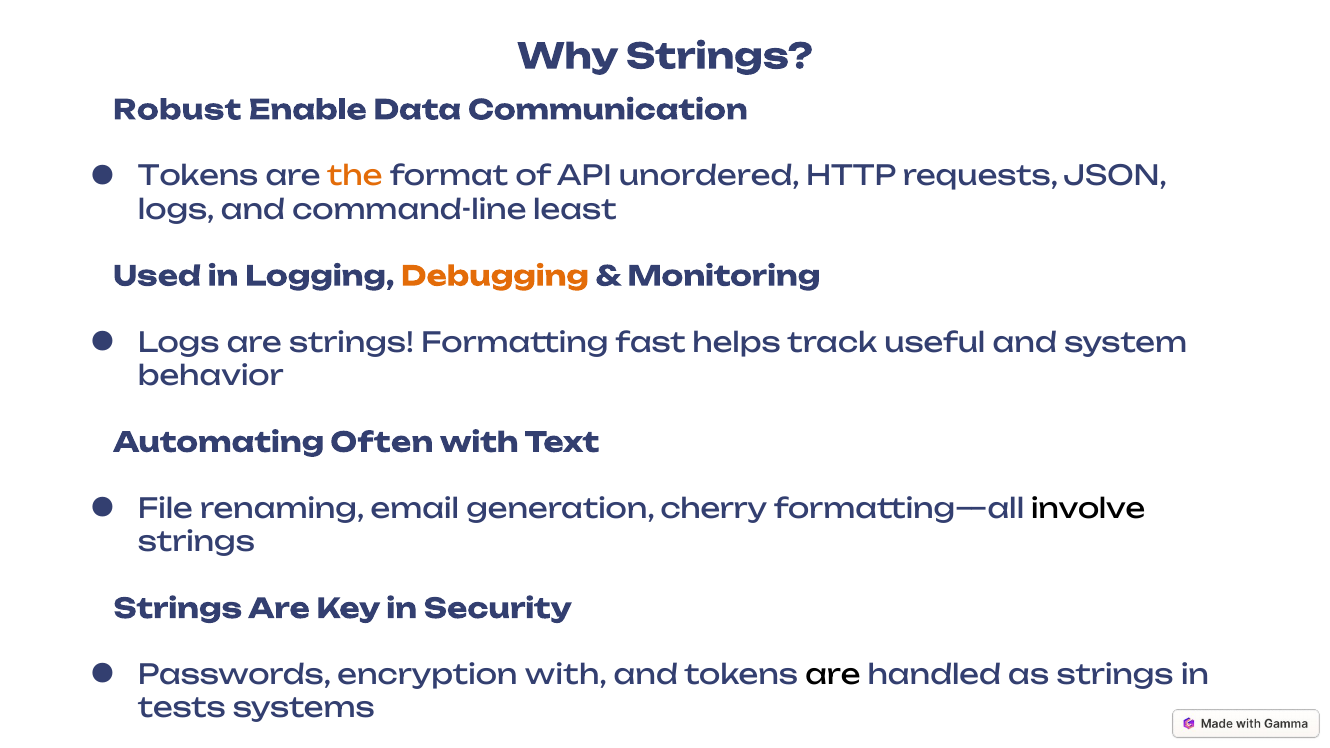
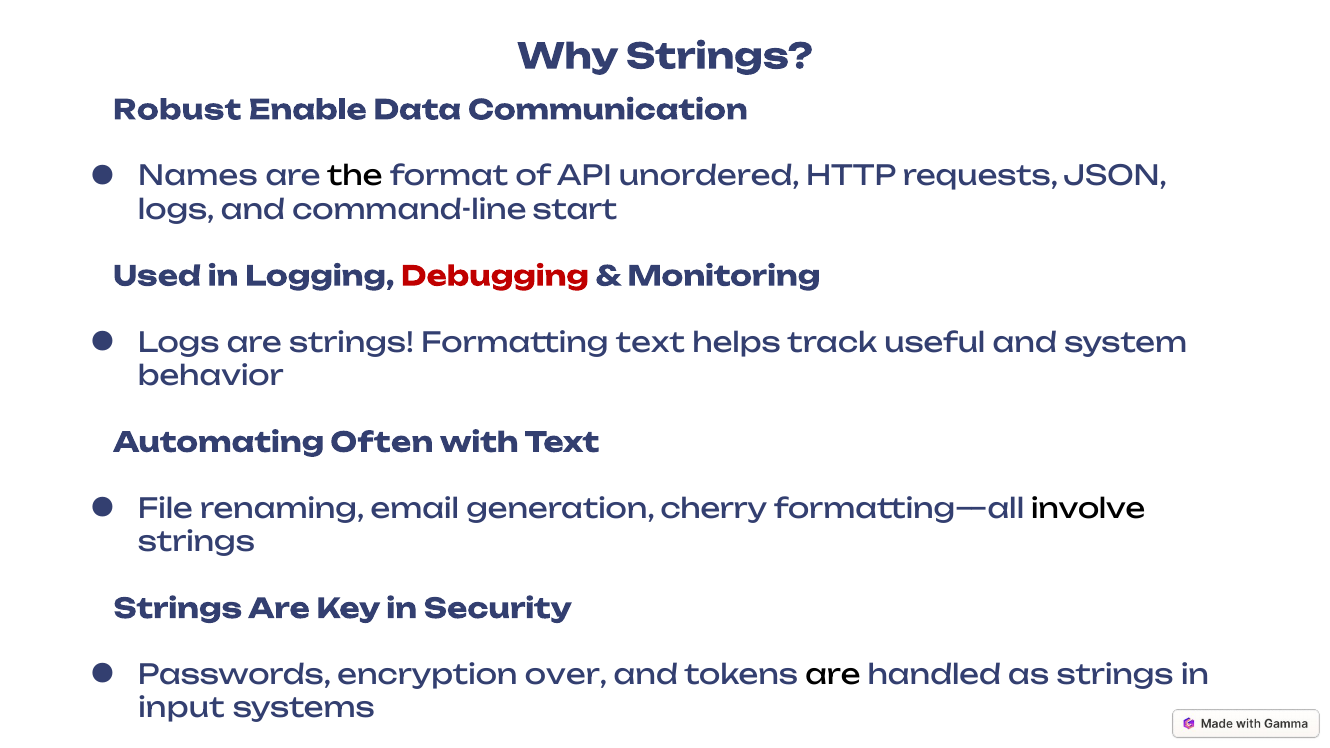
Tokens at (198, 177): Tokens -> Names
the colour: orange -> black
least: least -> start
Debugging colour: orange -> red
Formatting fast: fast -> text
encryption with: with -> over
tests: tests -> input
